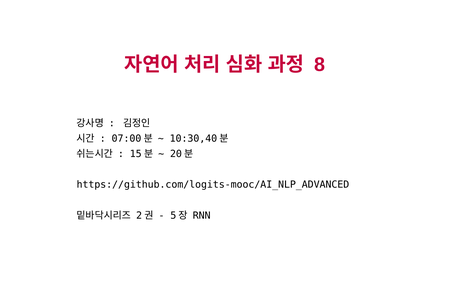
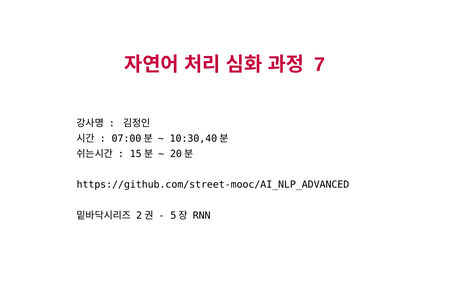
8: 8 -> 7
https://github.com/logits-mooc/AI_NLP_ADVANCED: https://github.com/logits-mooc/AI_NLP_ADVANCED -> https://github.com/street-mooc/AI_NLP_ADVANCED
